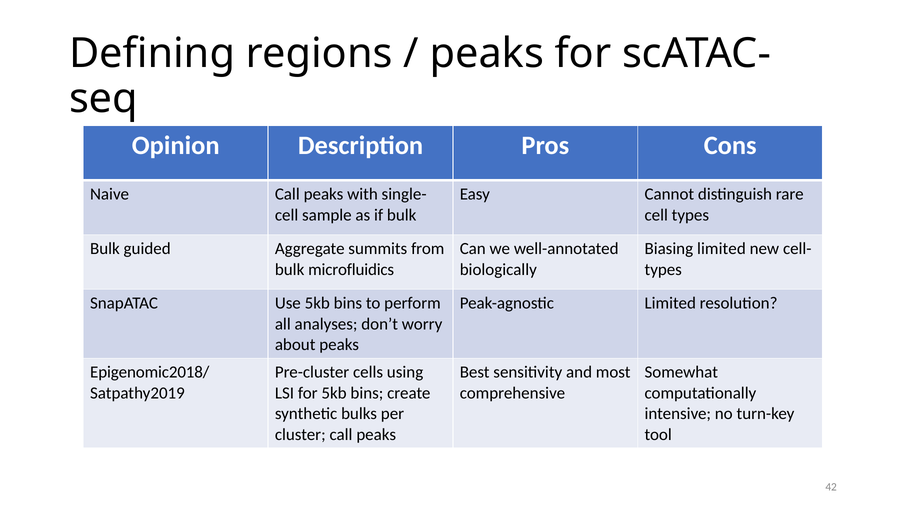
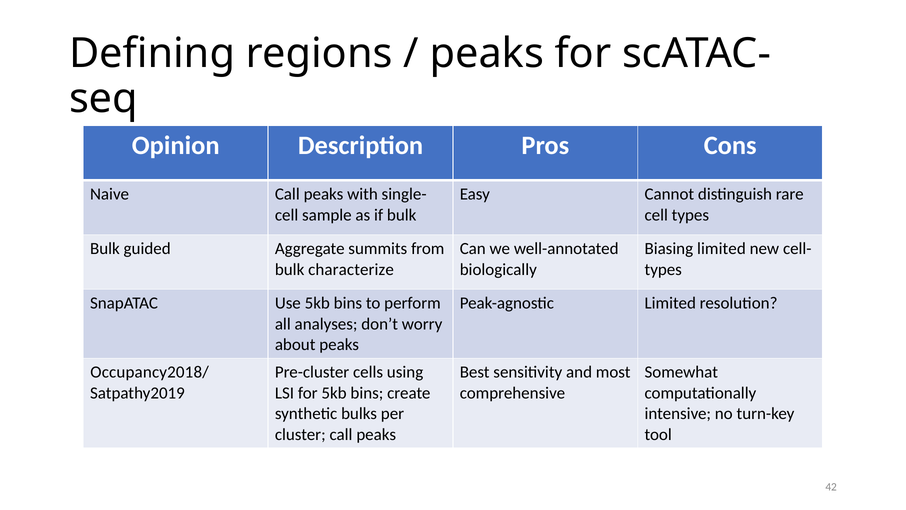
microfluidics: microfluidics -> characterize
Epigenomic2018/: Epigenomic2018/ -> Occupancy2018/
